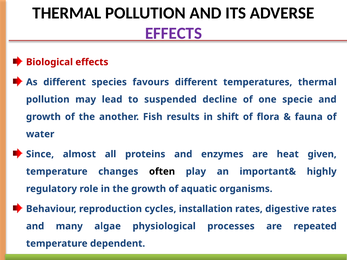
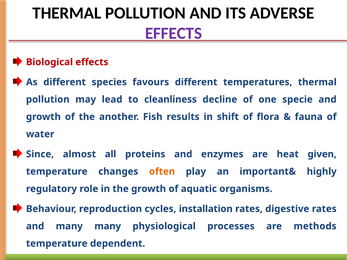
suspended: suspended -> cleanliness
often colour: black -> orange
many algae: algae -> many
repeated: repeated -> methods
